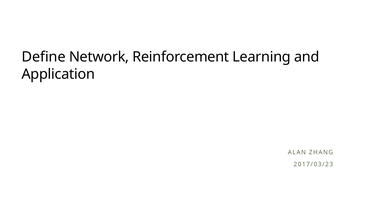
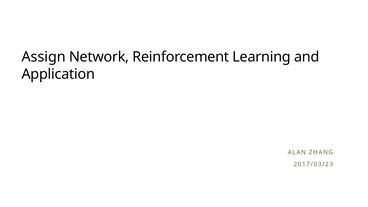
Define: Define -> Assign
